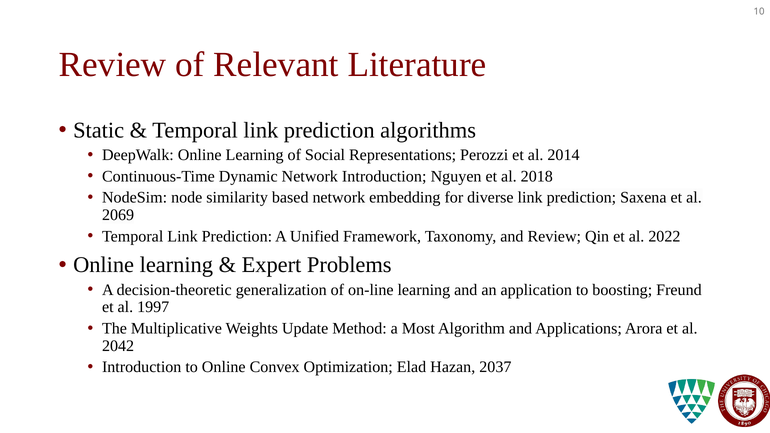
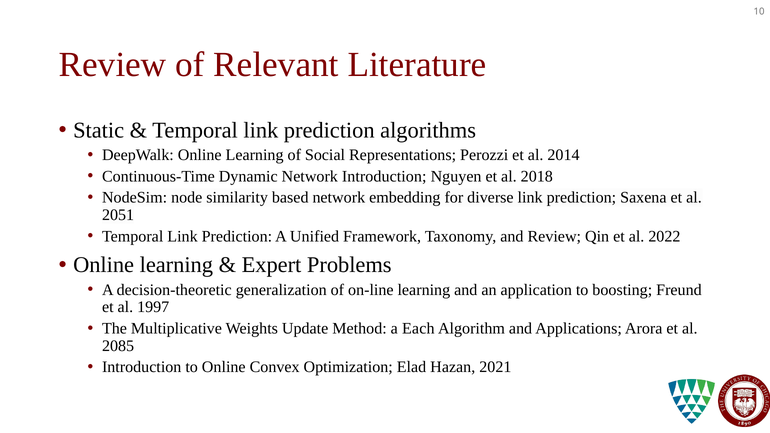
2069: 2069 -> 2051
Most: Most -> Each
2042: 2042 -> 2085
2037: 2037 -> 2021
